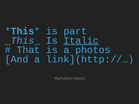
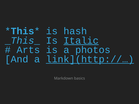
part: part -> hash
That: That -> Arts
link](http://… underline: none -> present
